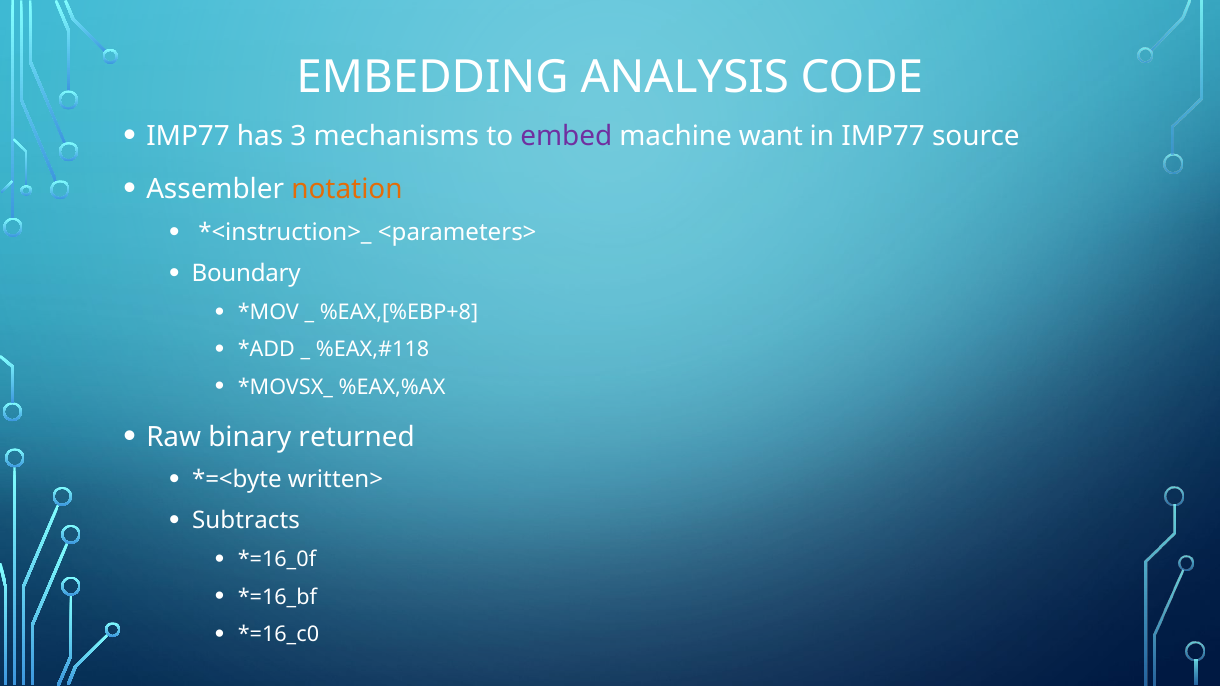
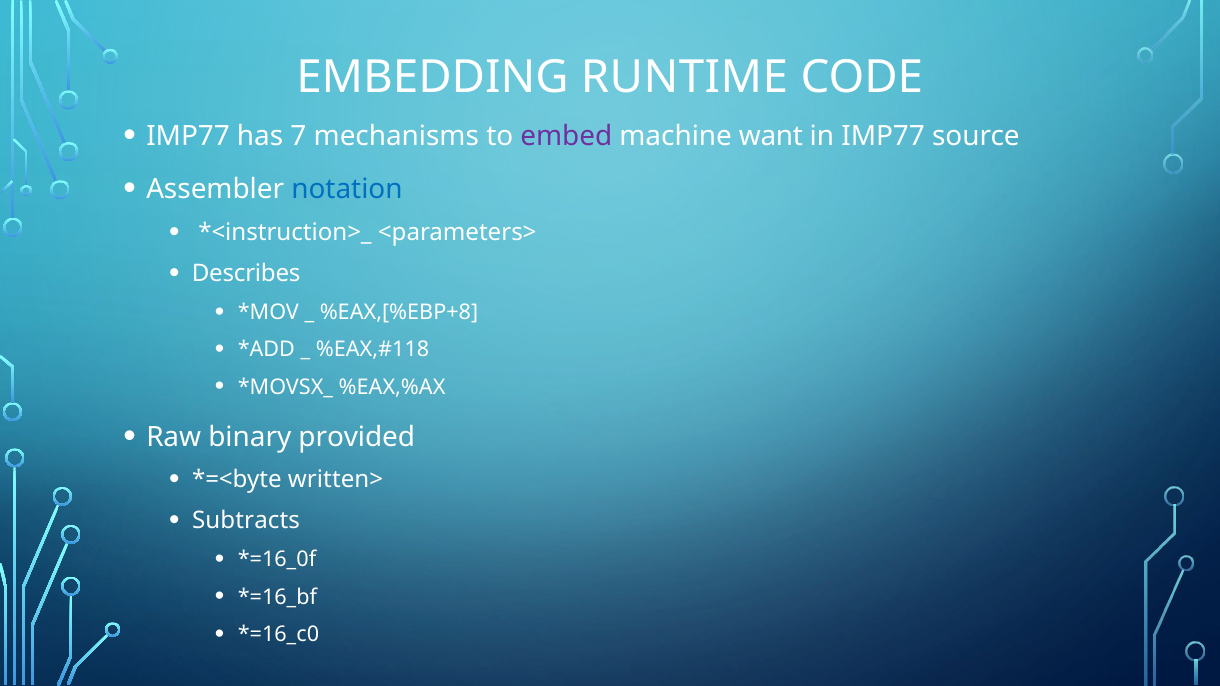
ANALYSIS: ANALYSIS -> RUNTIME
3: 3 -> 7
notation colour: orange -> blue
Boundary: Boundary -> Describes
returned: returned -> provided
